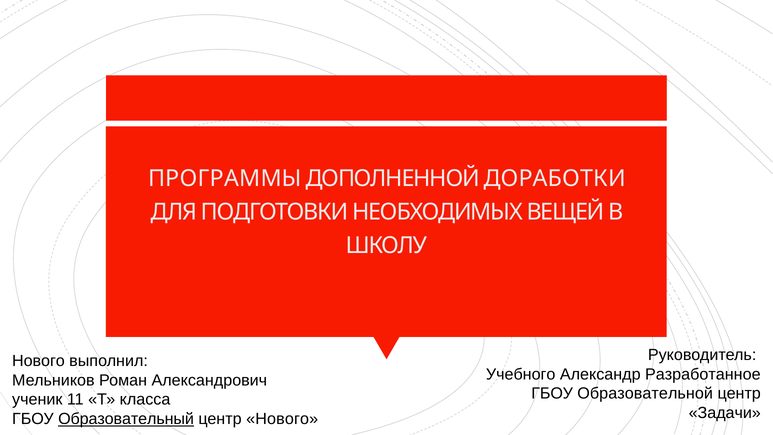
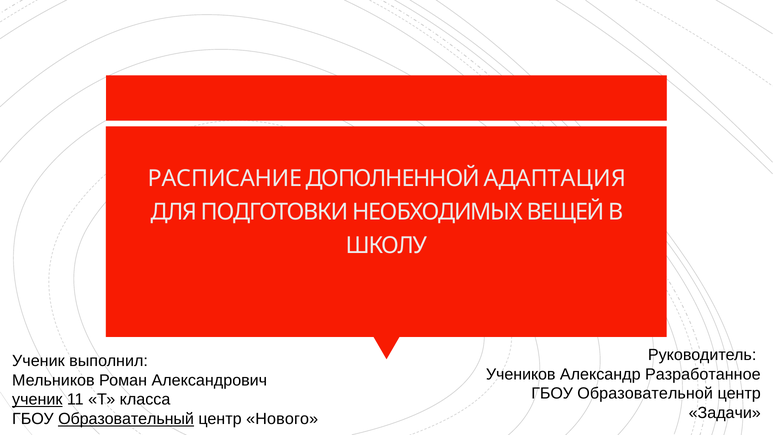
ПРОГРАММЫ: ПРОГРАММЫ -> РАСПИСАНИЕ
ДОРАБОТКИ: ДОРАБОТКИ -> АДАПТАЦИЯ
Нового at (38, 361): Нового -> Ученик
Учебного: Учебного -> Учеников
ученик at (37, 399) underline: none -> present
